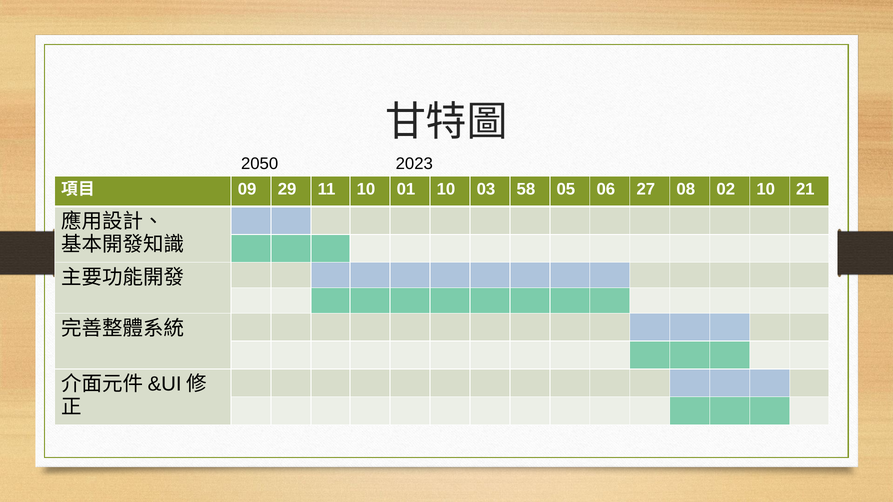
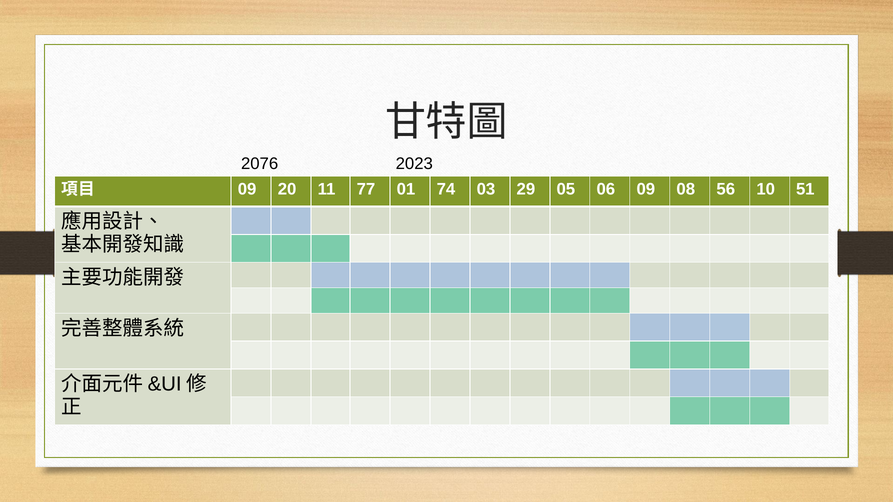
2050: 2050 -> 2076
29: 29 -> 20
11 10: 10 -> 77
01 10: 10 -> 74
58: 58 -> 29
06 27: 27 -> 09
02: 02 -> 56
21: 21 -> 51
